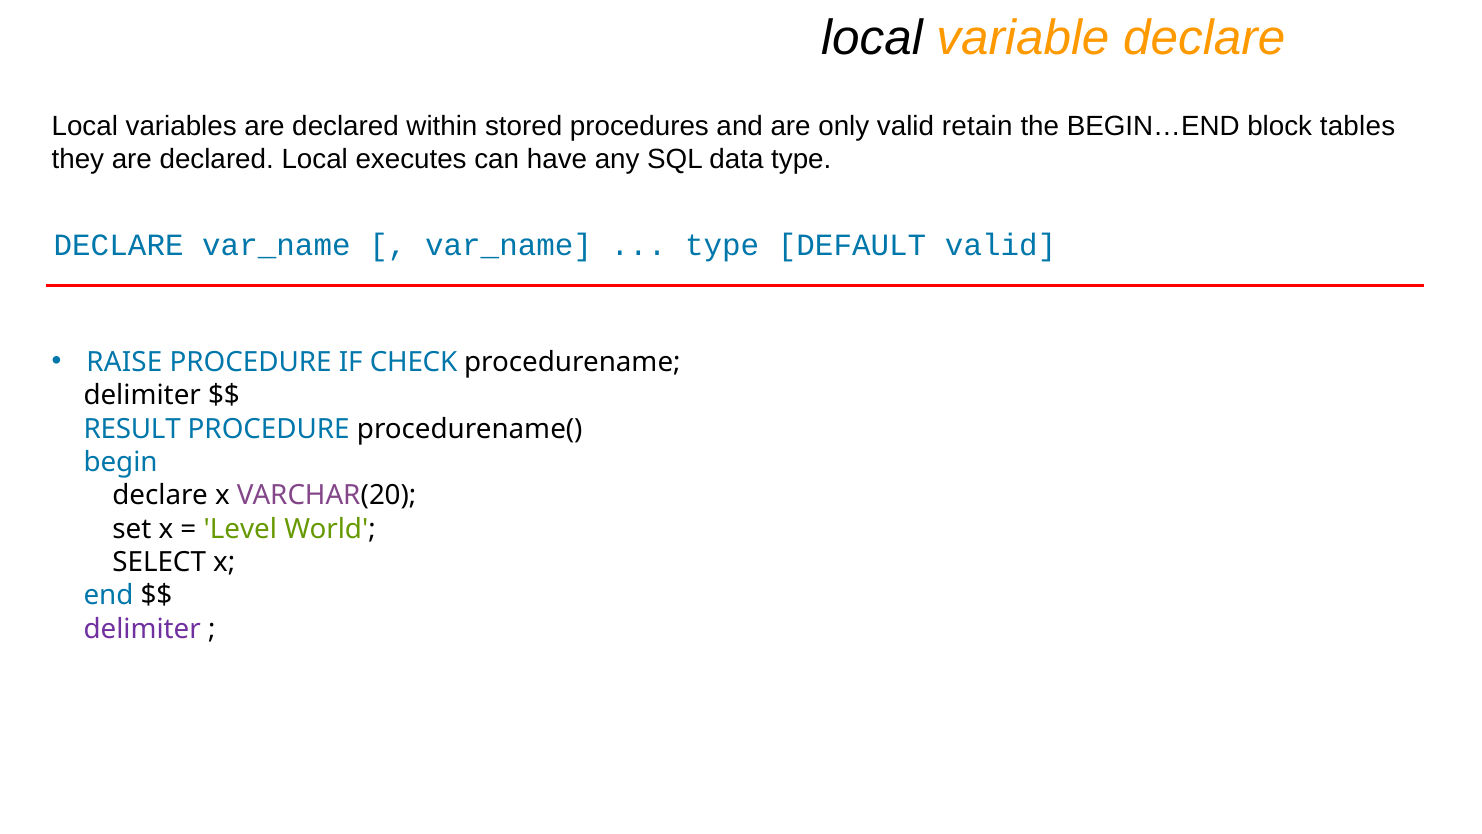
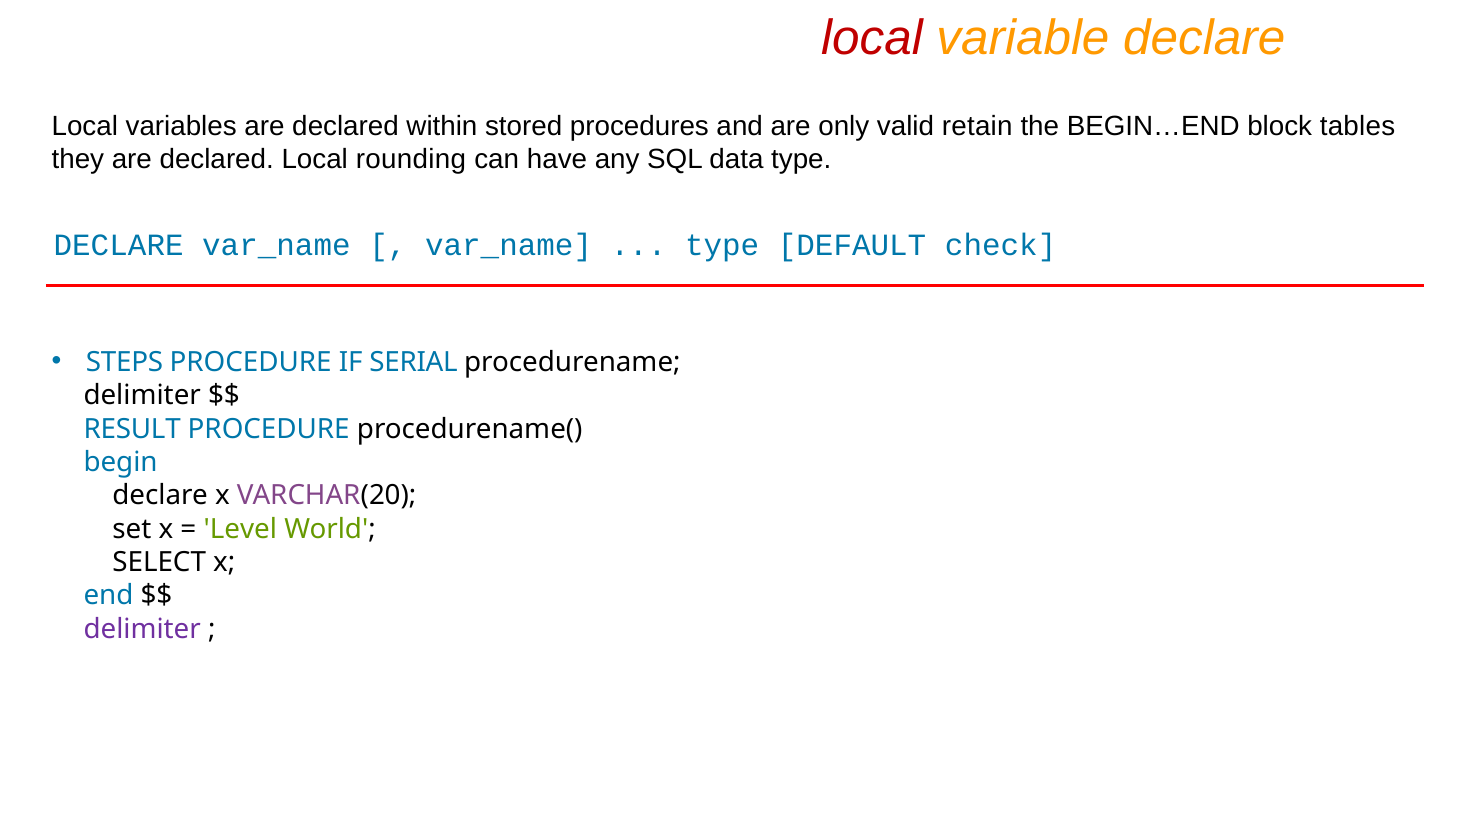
local at (872, 39) colour: black -> red
executes: executes -> rounding
DEFAULT valid: valid -> check
RAISE: RAISE -> STEPS
CHECK: CHECK -> SERIAL
